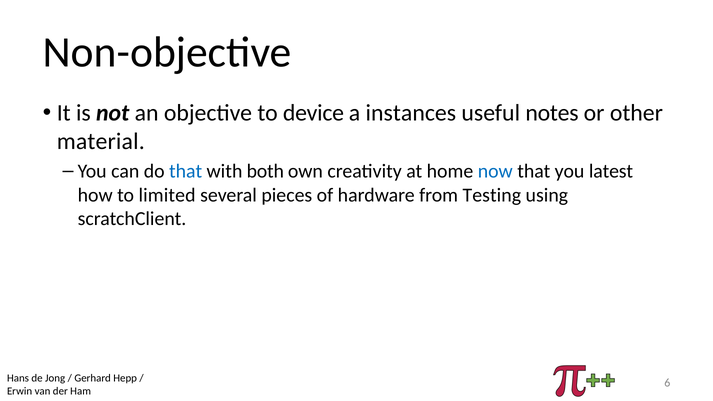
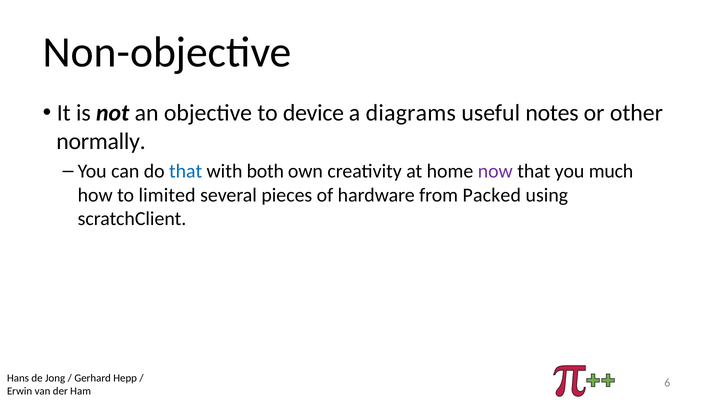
instances: instances -> diagrams
material: material -> normally
now colour: blue -> purple
latest: latest -> much
Testing: Testing -> Packed
